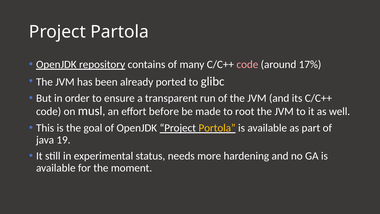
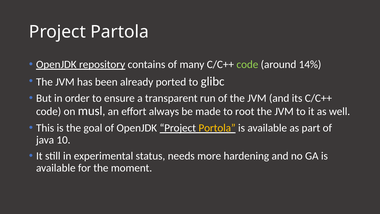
code at (247, 64) colour: pink -> light green
17%: 17% -> 14%
before: before -> always
19: 19 -> 10
